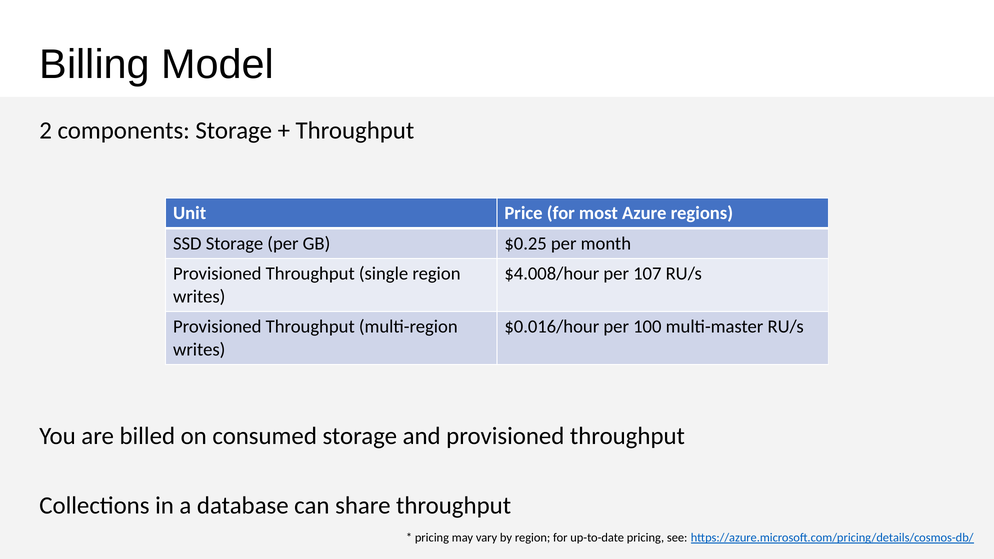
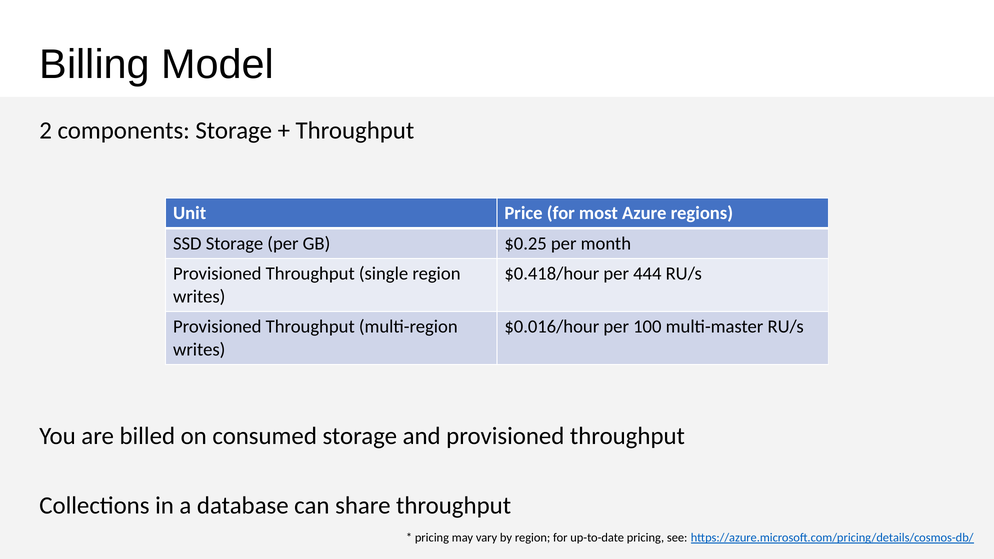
$4.008/hour: $4.008/hour -> $0.418/hour
107: 107 -> 444
